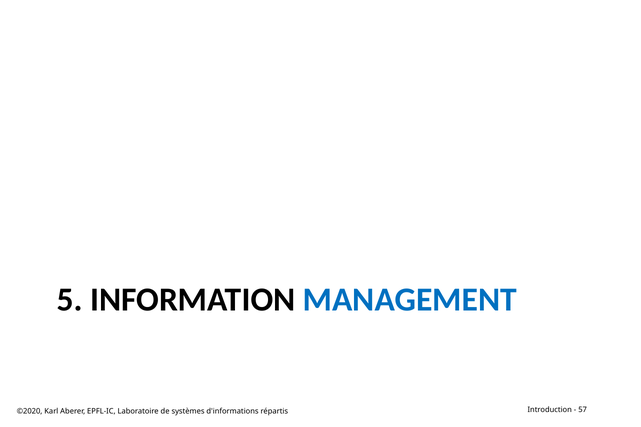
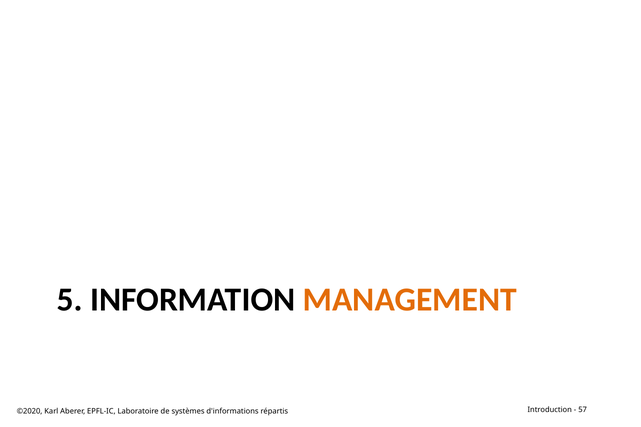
MANAGEMENT colour: blue -> orange
